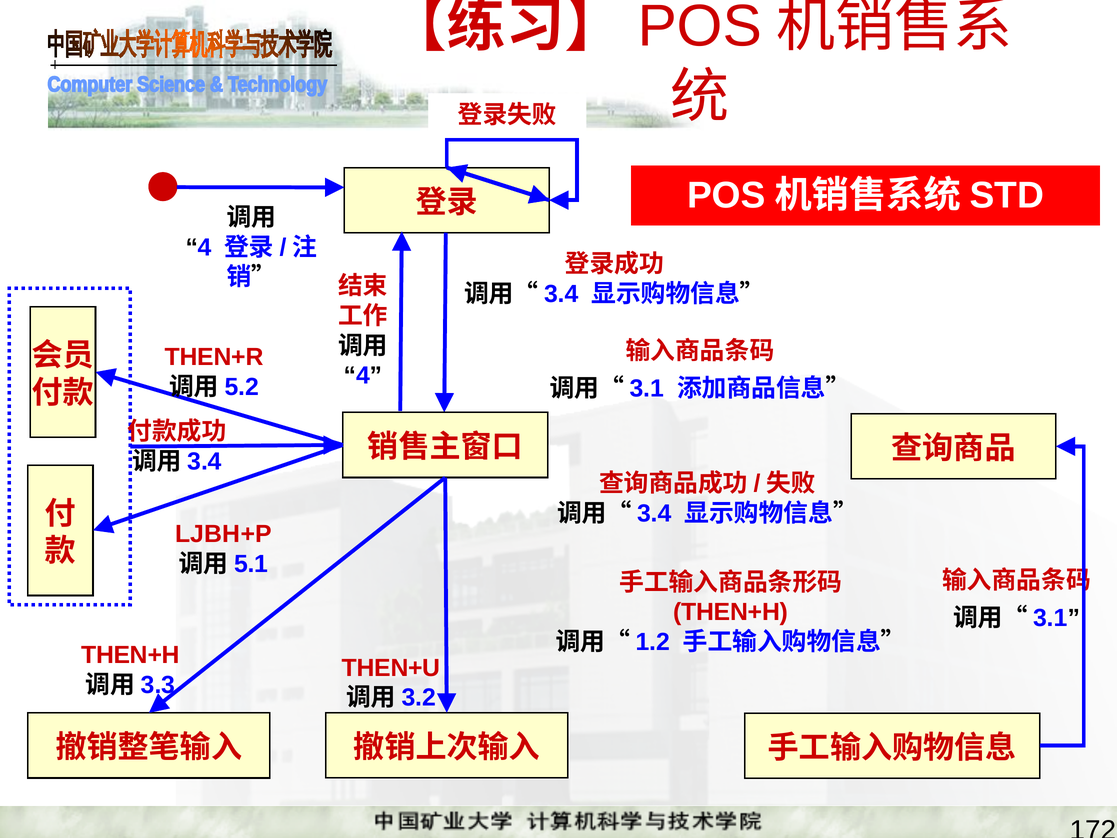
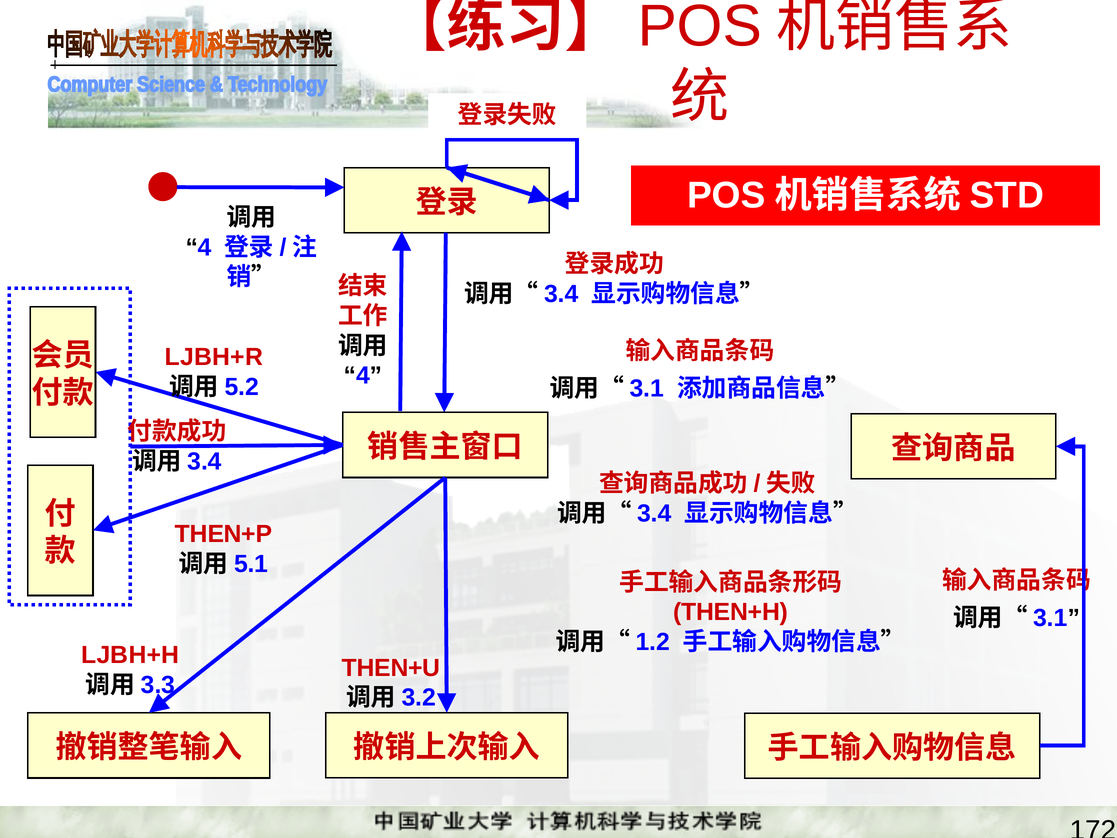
THEN+R: THEN+R -> LJBH+R
LJBH+P: LJBH+P -> THEN+P
THEN+H at (130, 655): THEN+H -> LJBH+H
